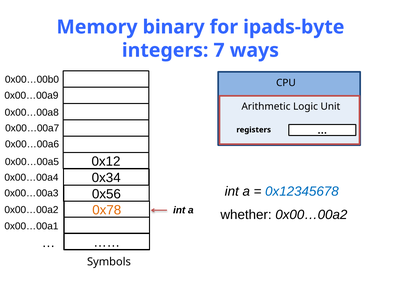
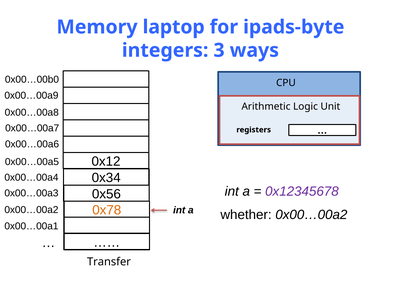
binary: binary -> laptop
7: 7 -> 3
0x12345678 colour: blue -> purple
Symbols: Symbols -> Transfer
